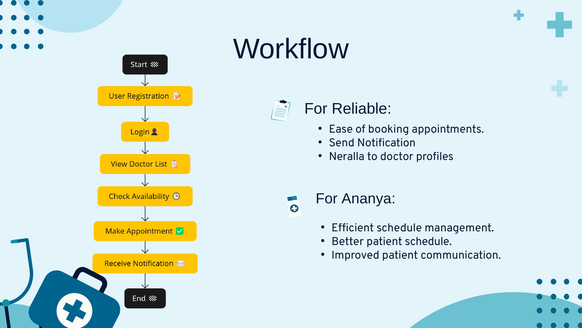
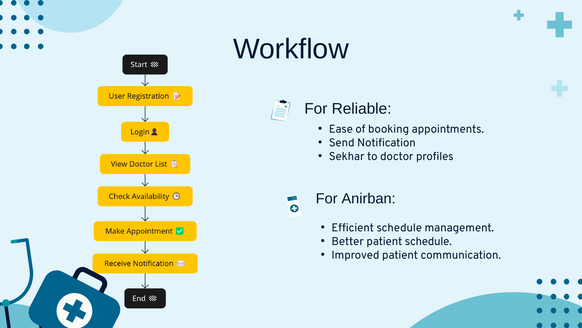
Neralla: Neralla -> Sekhar
Ananya: Ananya -> Anirban
